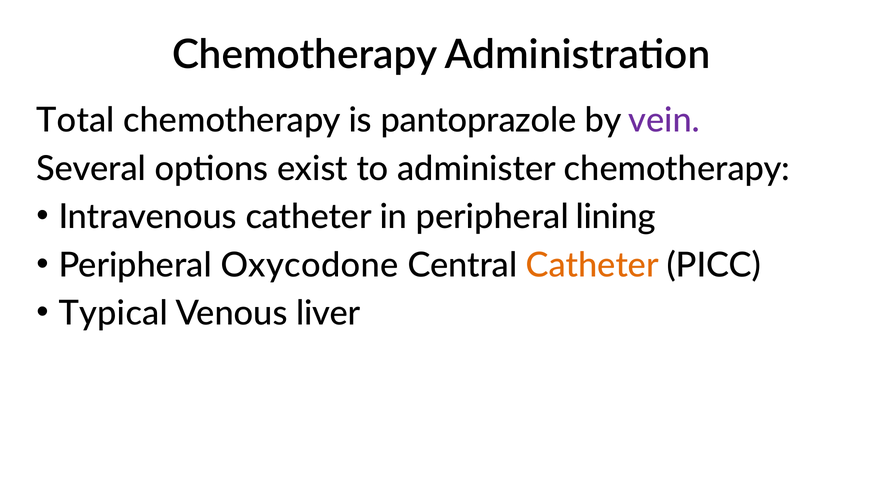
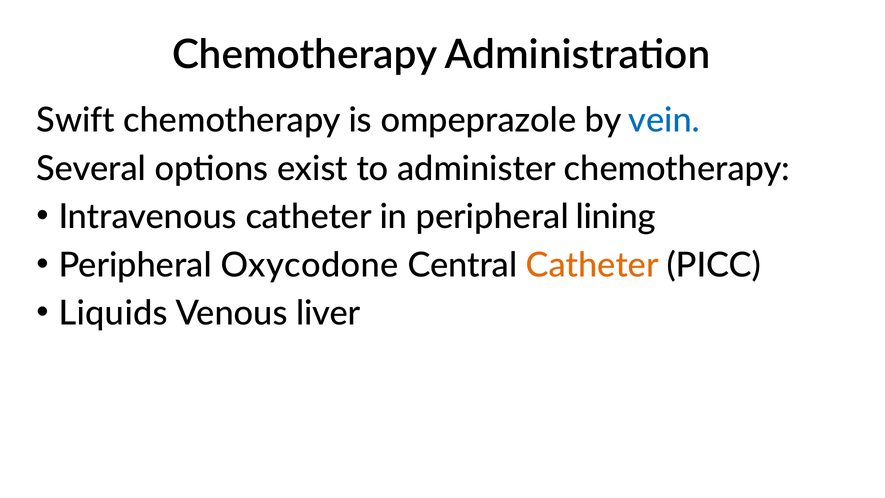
Total: Total -> Swift
pantoprazole: pantoprazole -> ompeprazole
vein colour: purple -> blue
Typical: Typical -> Liquids
